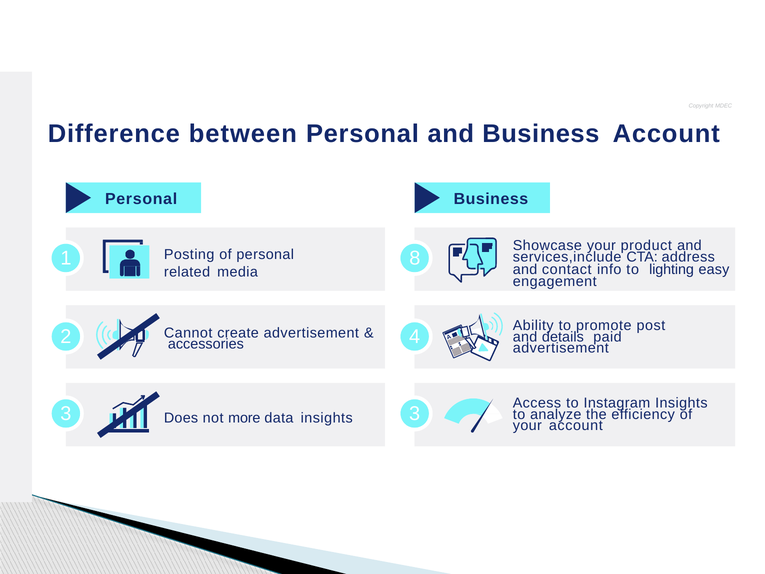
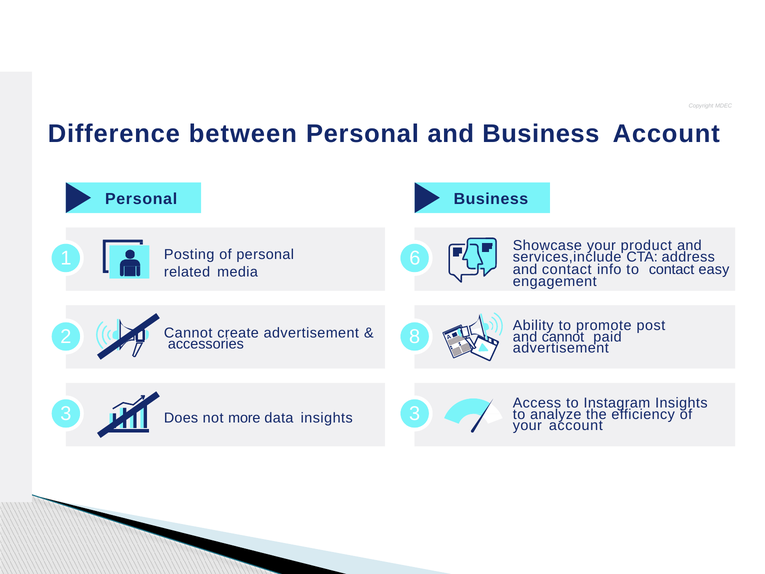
8: 8 -> 6
to lighting: lighting -> contact
4: 4 -> 8
and details: details -> cannot
